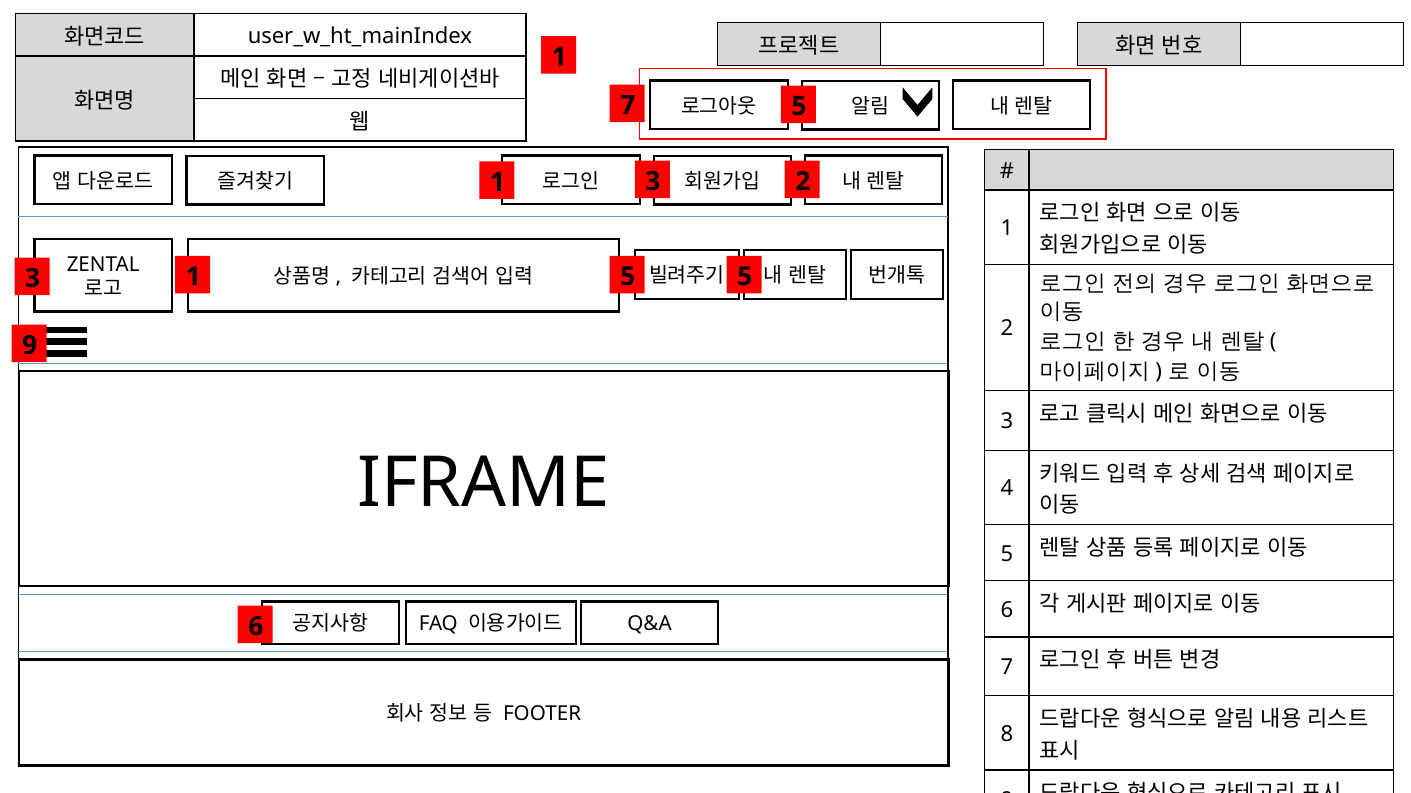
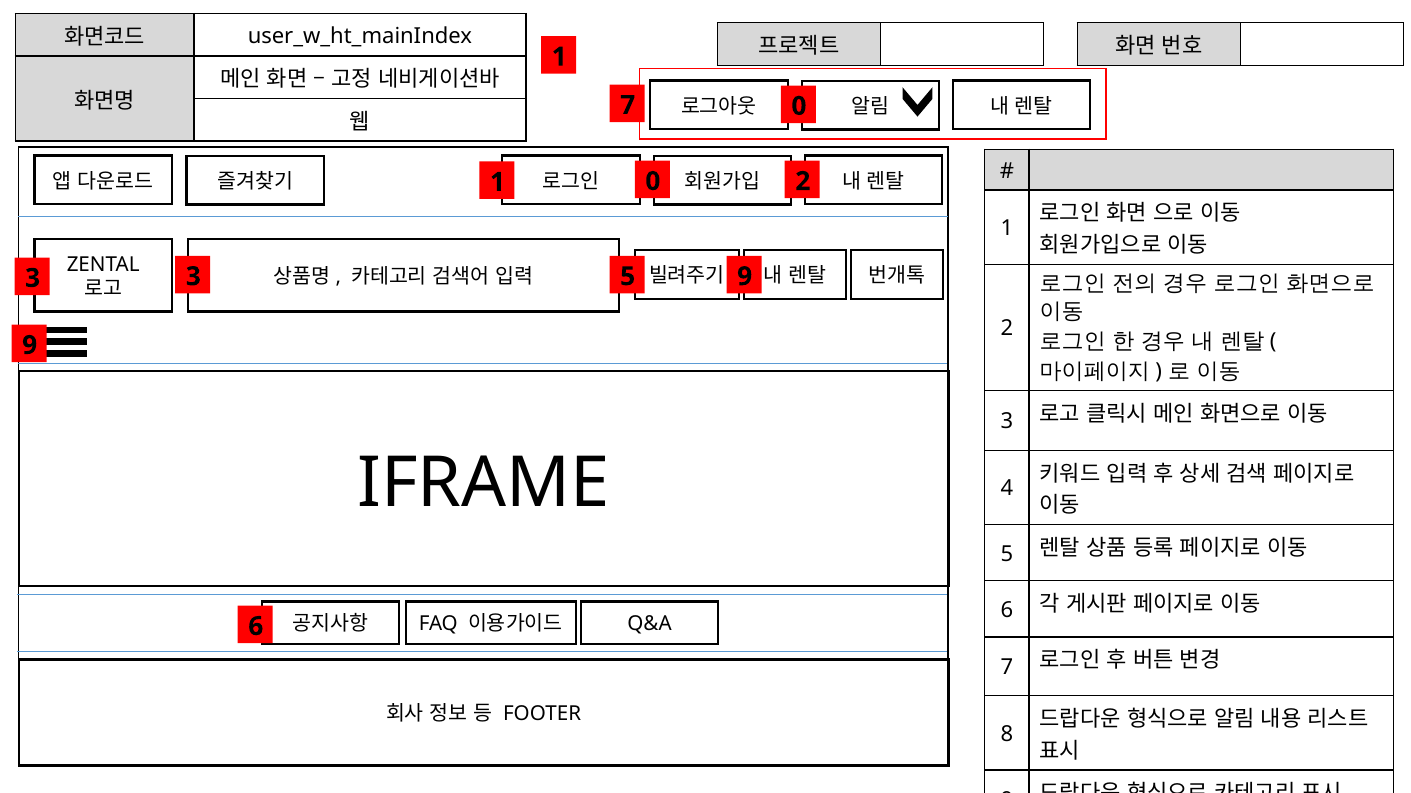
7 5: 5 -> 0
1 3: 3 -> 0
3 1: 1 -> 3
5 5: 5 -> 9
